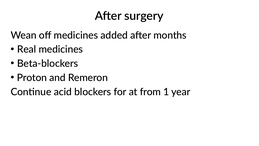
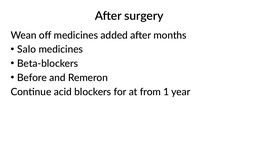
Real: Real -> Salo
Proton: Proton -> Before
